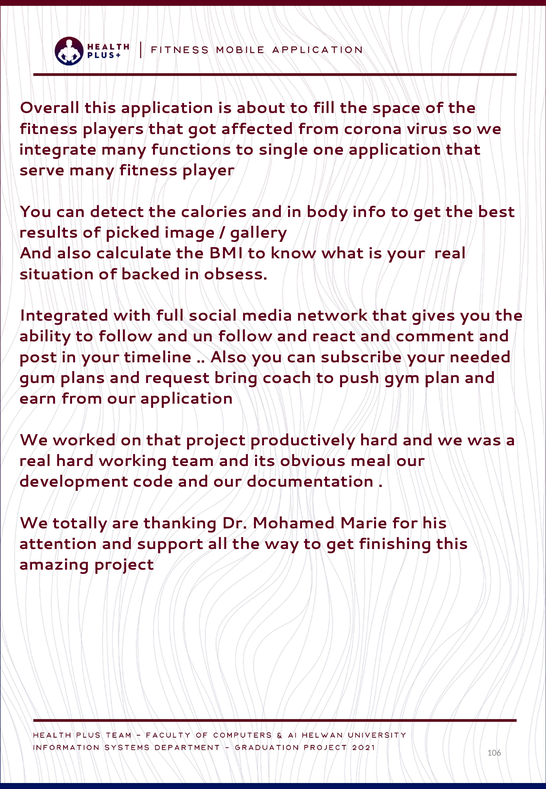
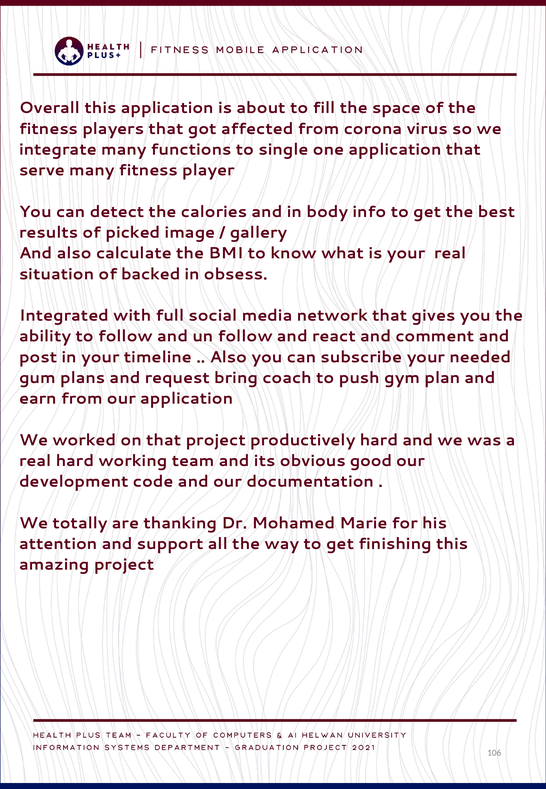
meal: meal -> good
